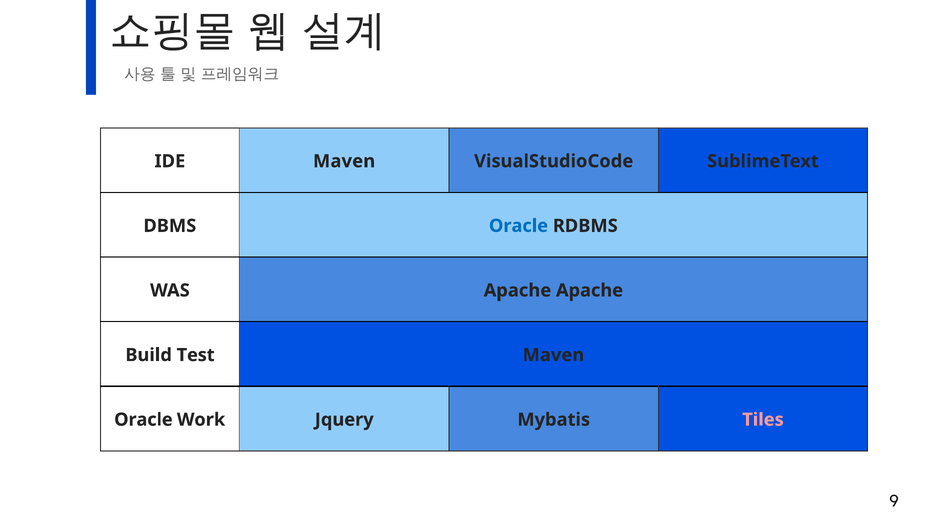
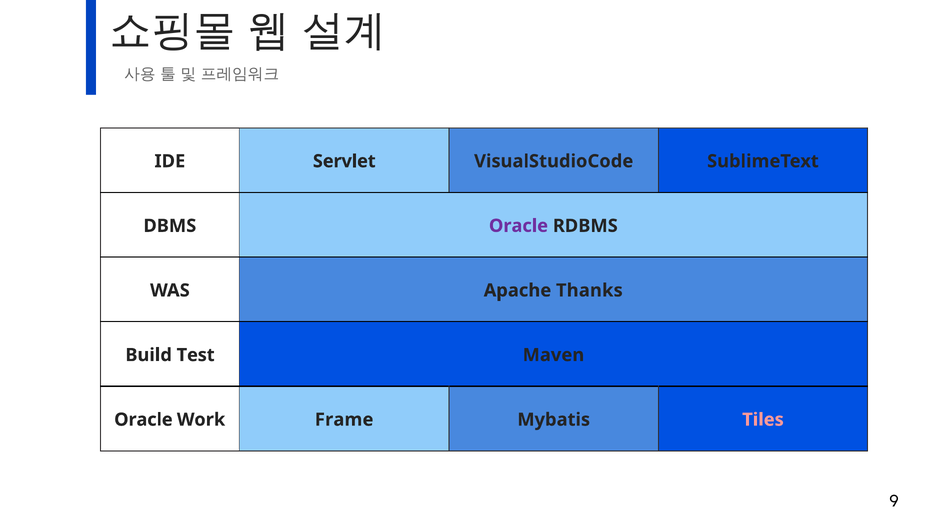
IDE Maven: Maven -> Servlet
Oracle at (518, 226) colour: blue -> purple
Apache Apache: Apache -> Thanks
Jquery: Jquery -> Frame
